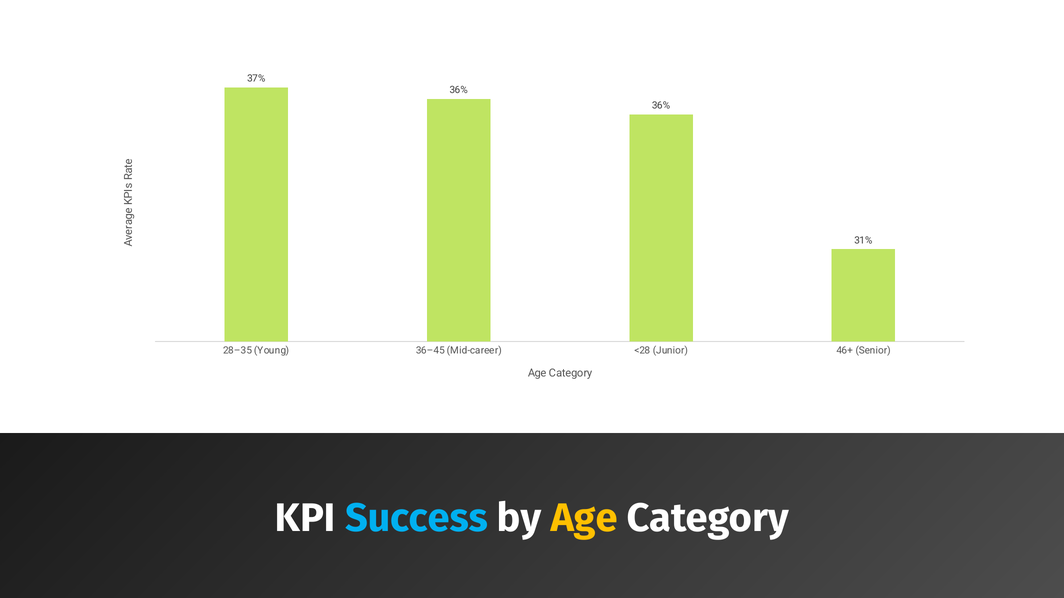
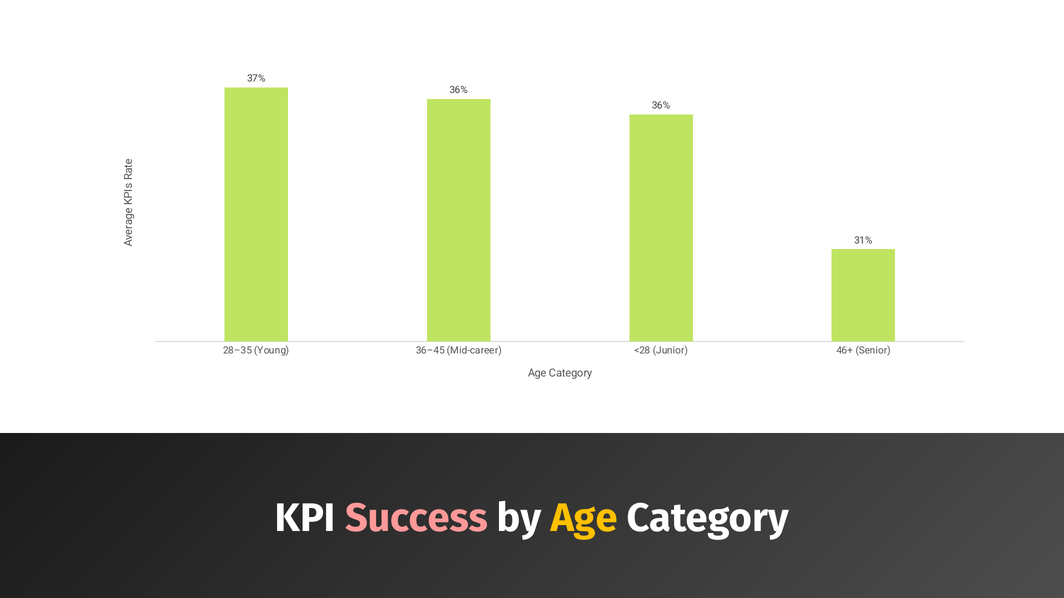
Success colour: light blue -> pink
